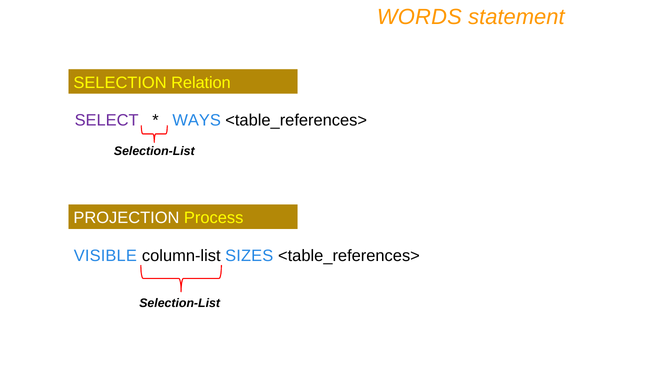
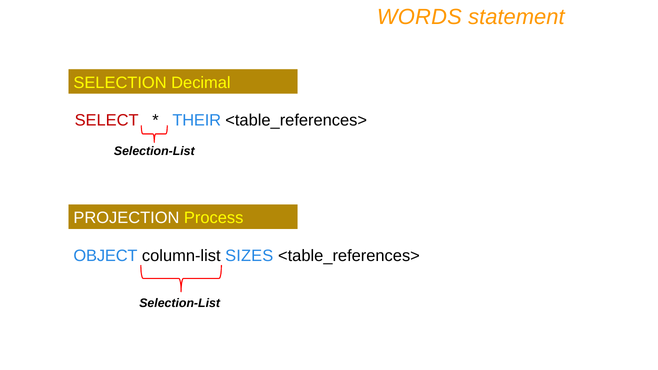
Relation: Relation -> Decimal
SELECT colour: purple -> red
WAYS: WAYS -> THEIR
VISIBLE: VISIBLE -> OBJECT
